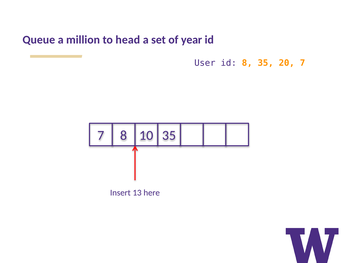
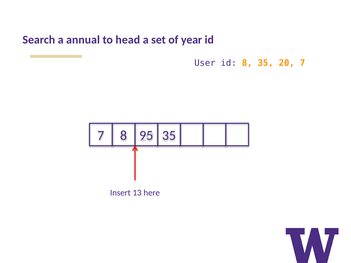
Queue: Queue -> Search
million: million -> annual
10: 10 -> 95
